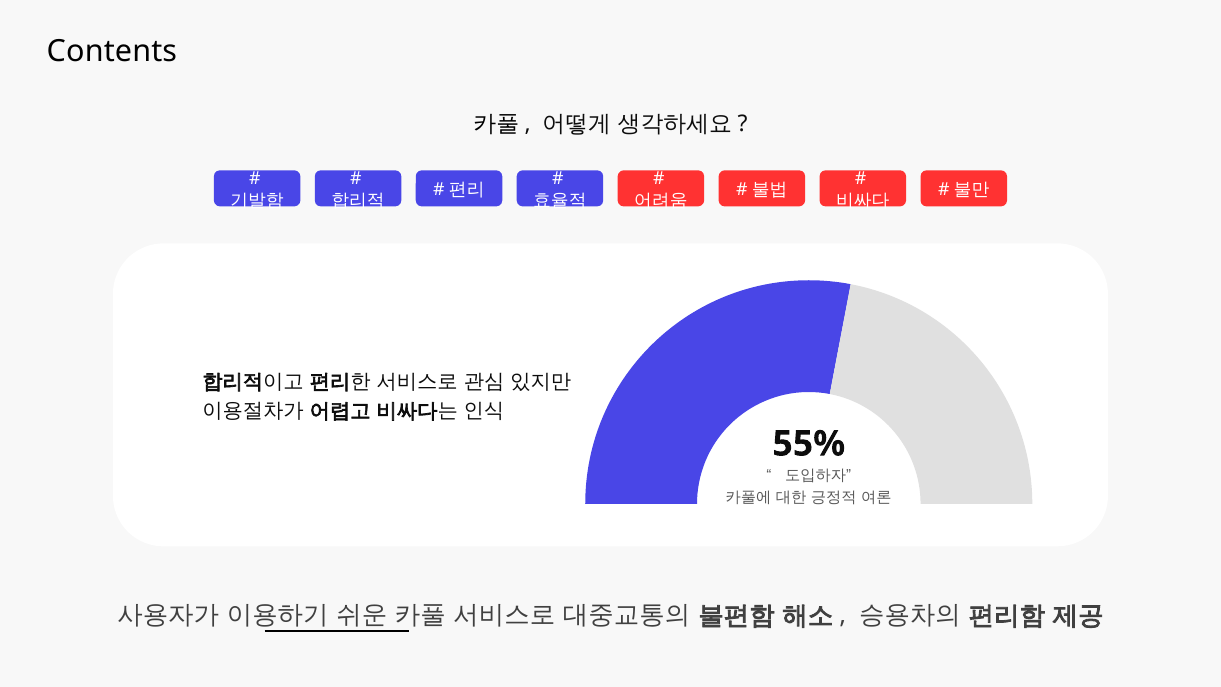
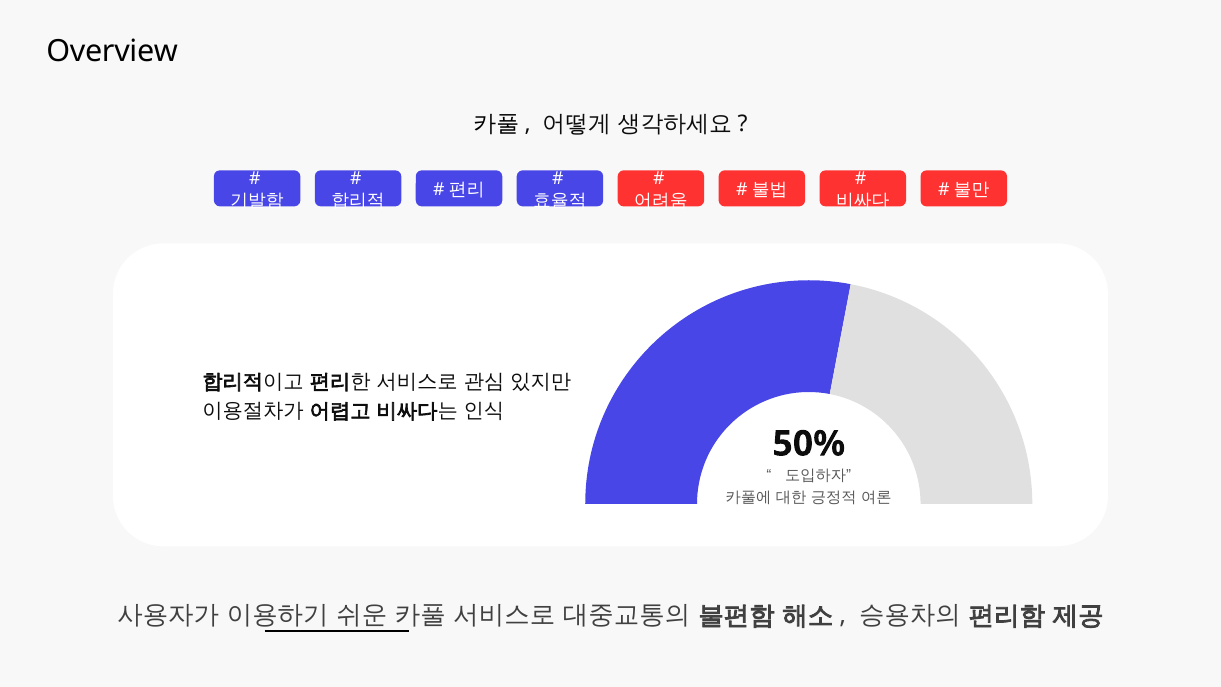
Contents: Contents -> Overview
55%: 55% -> 50%
